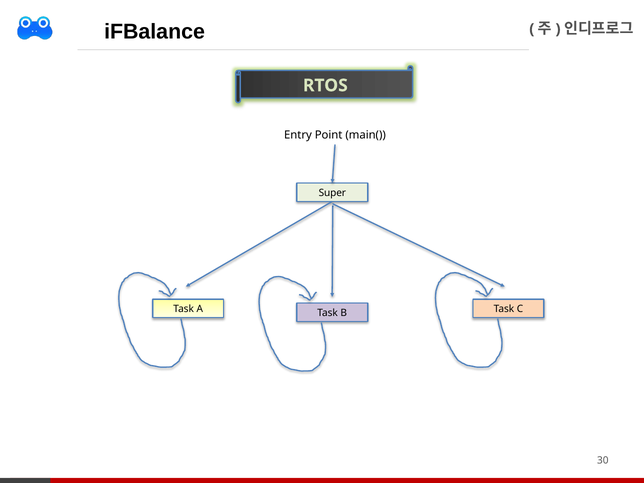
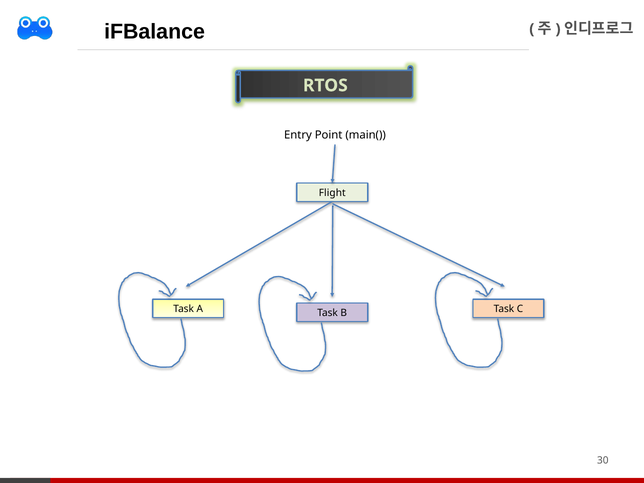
Super: Super -> Flight
